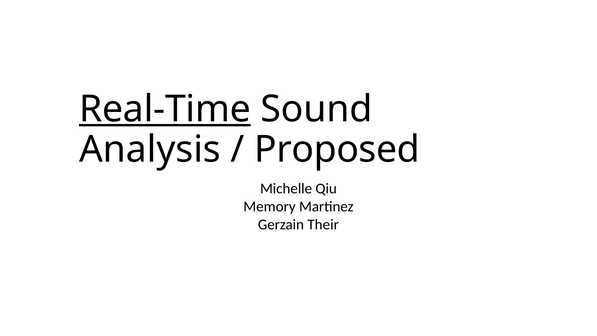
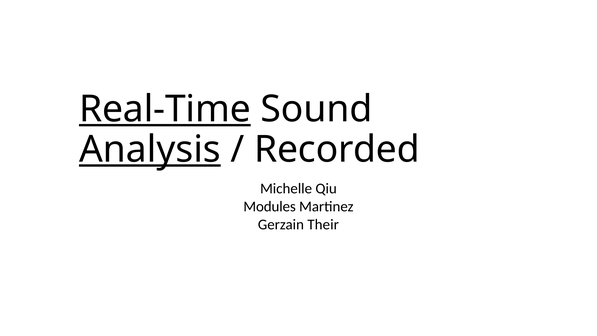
Analysis underline: none -> present
Proposed: Proposed -> Recorded
Memory: Memory -> Modules
